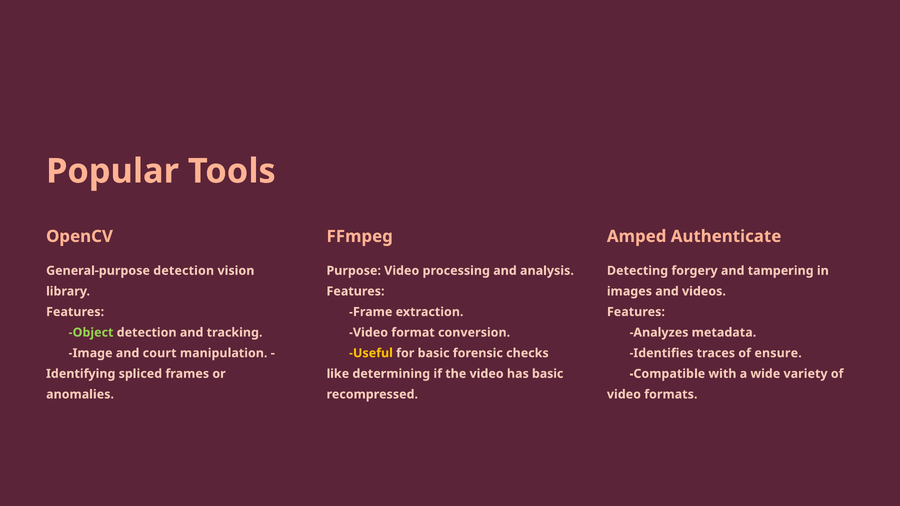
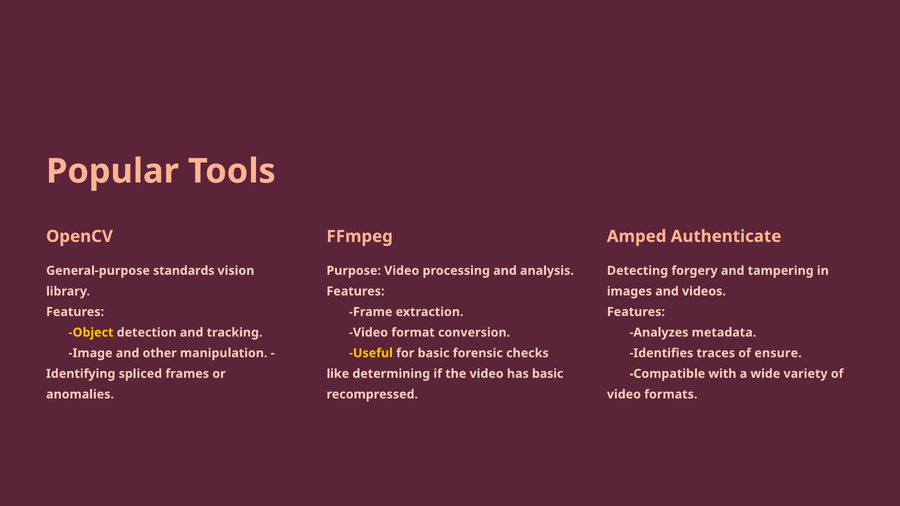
General-purpose detection: detection -> standards
Object colour: light green -> yellow
court: court -> other
